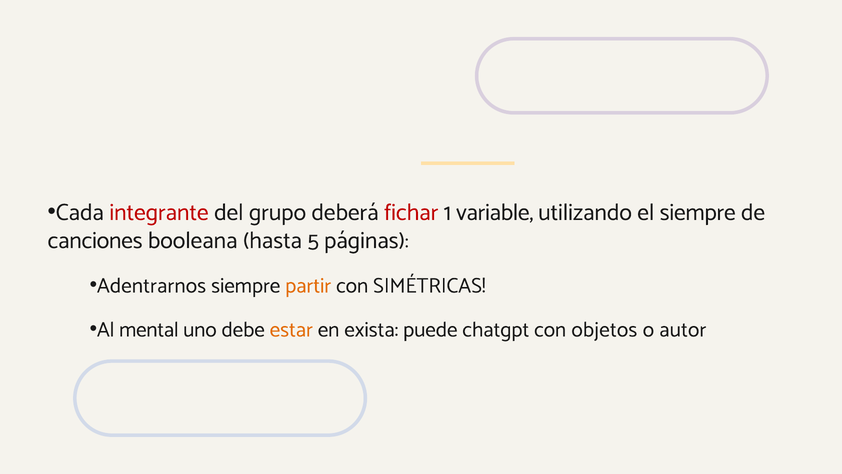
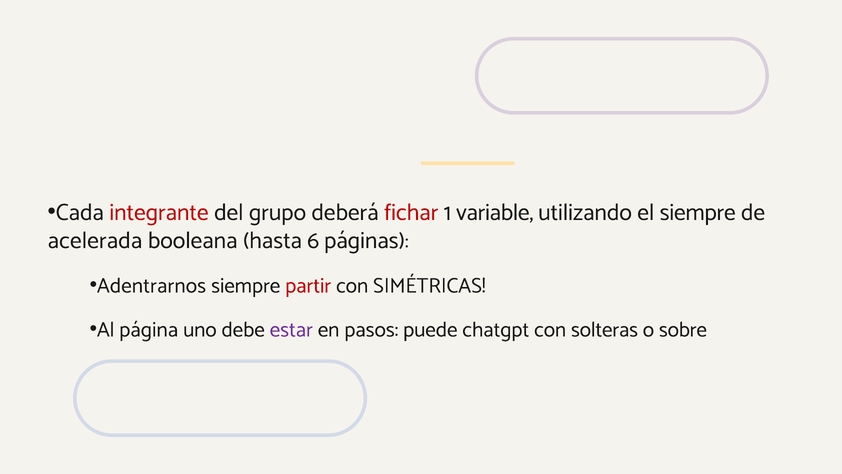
canciones: canciones -> acelerada
5: 5 -> 6
partir colour: orange -> red
mental: mental -> página
estar colour: orange -> purple
exista: exista -> pasos
objetos: objetos -> solteras
autor: autor -> sobre
